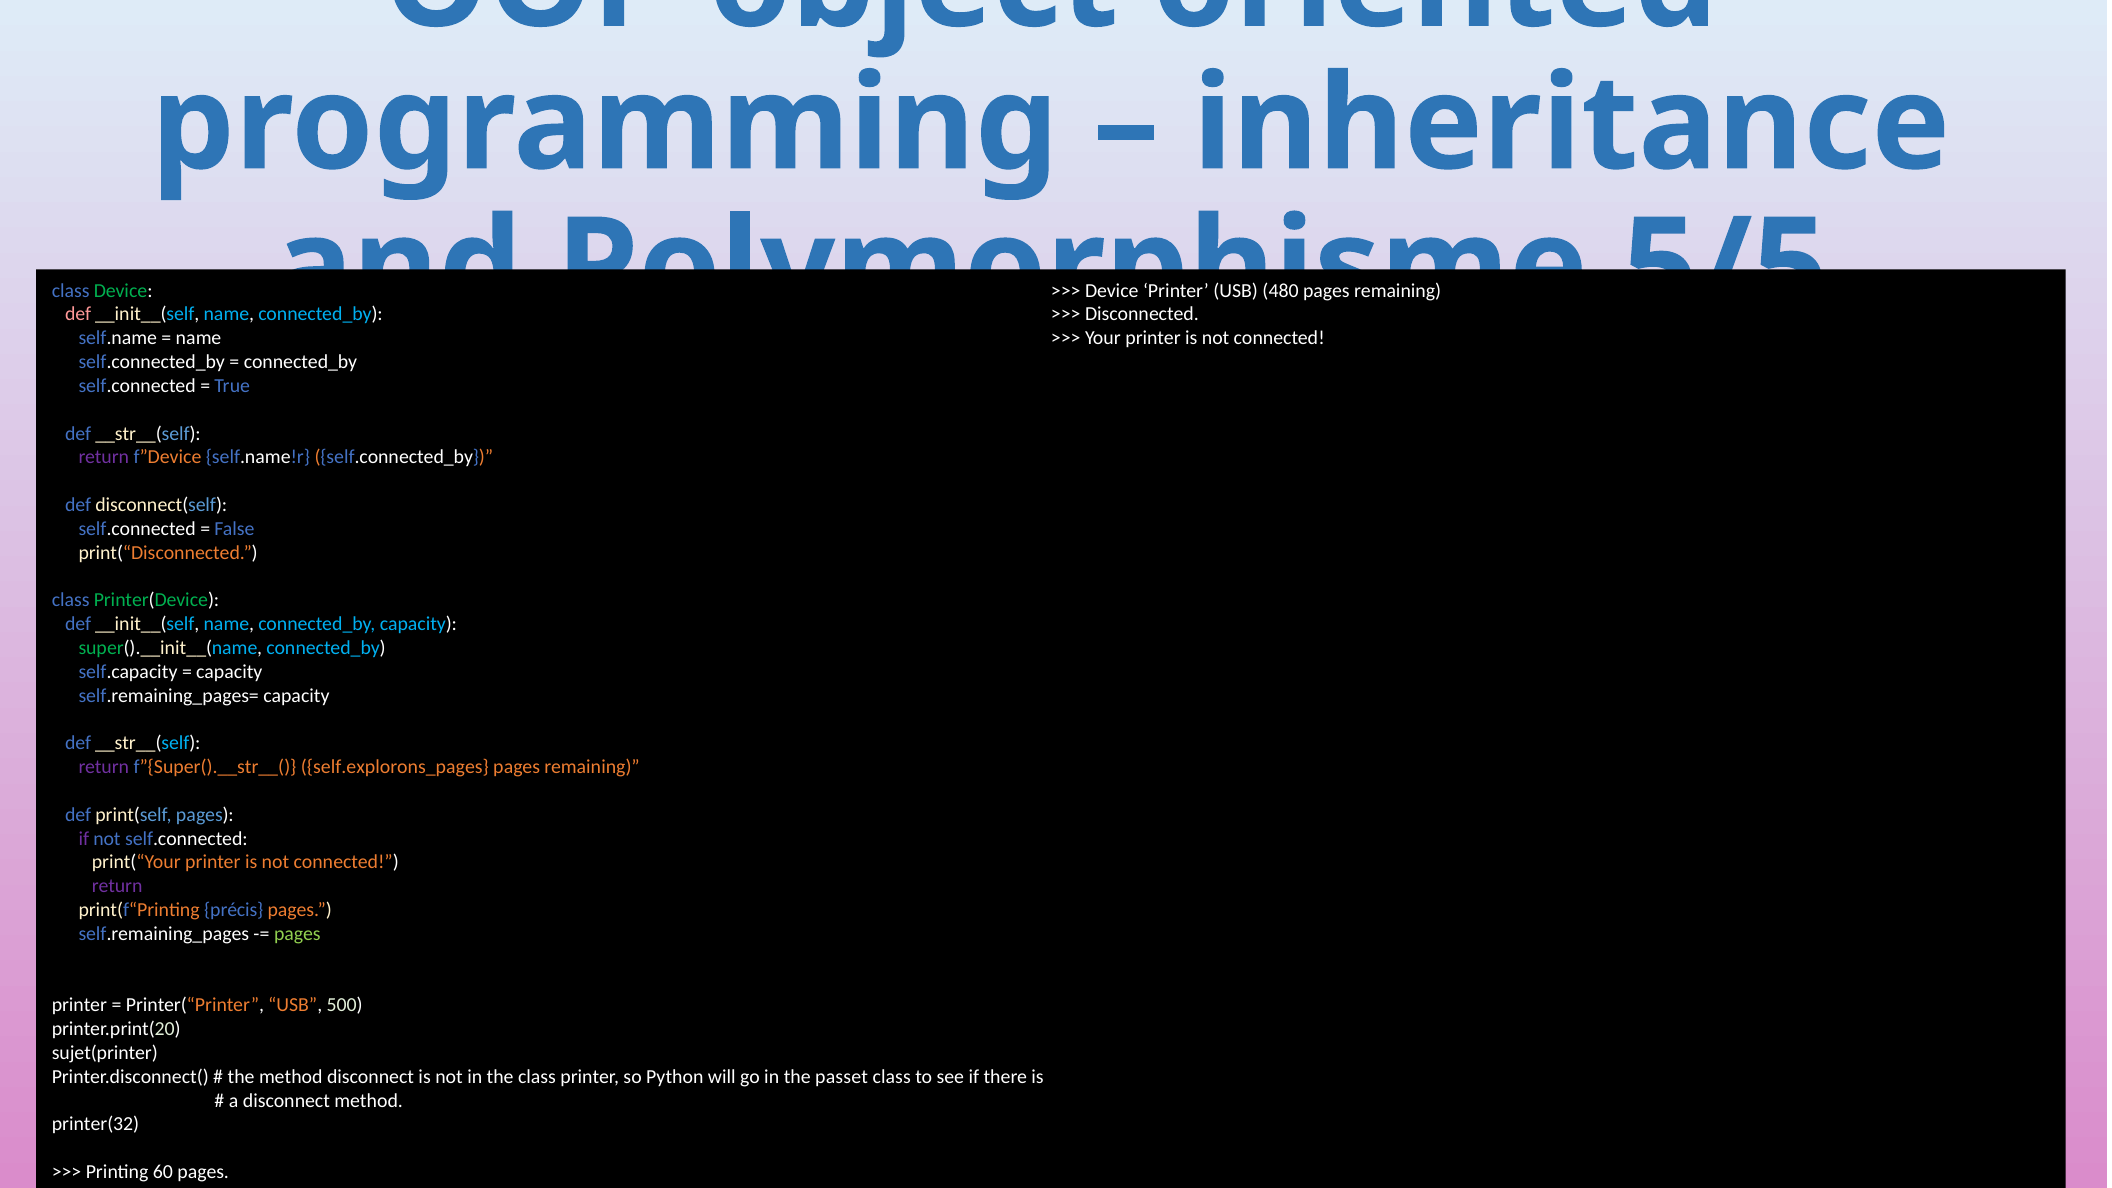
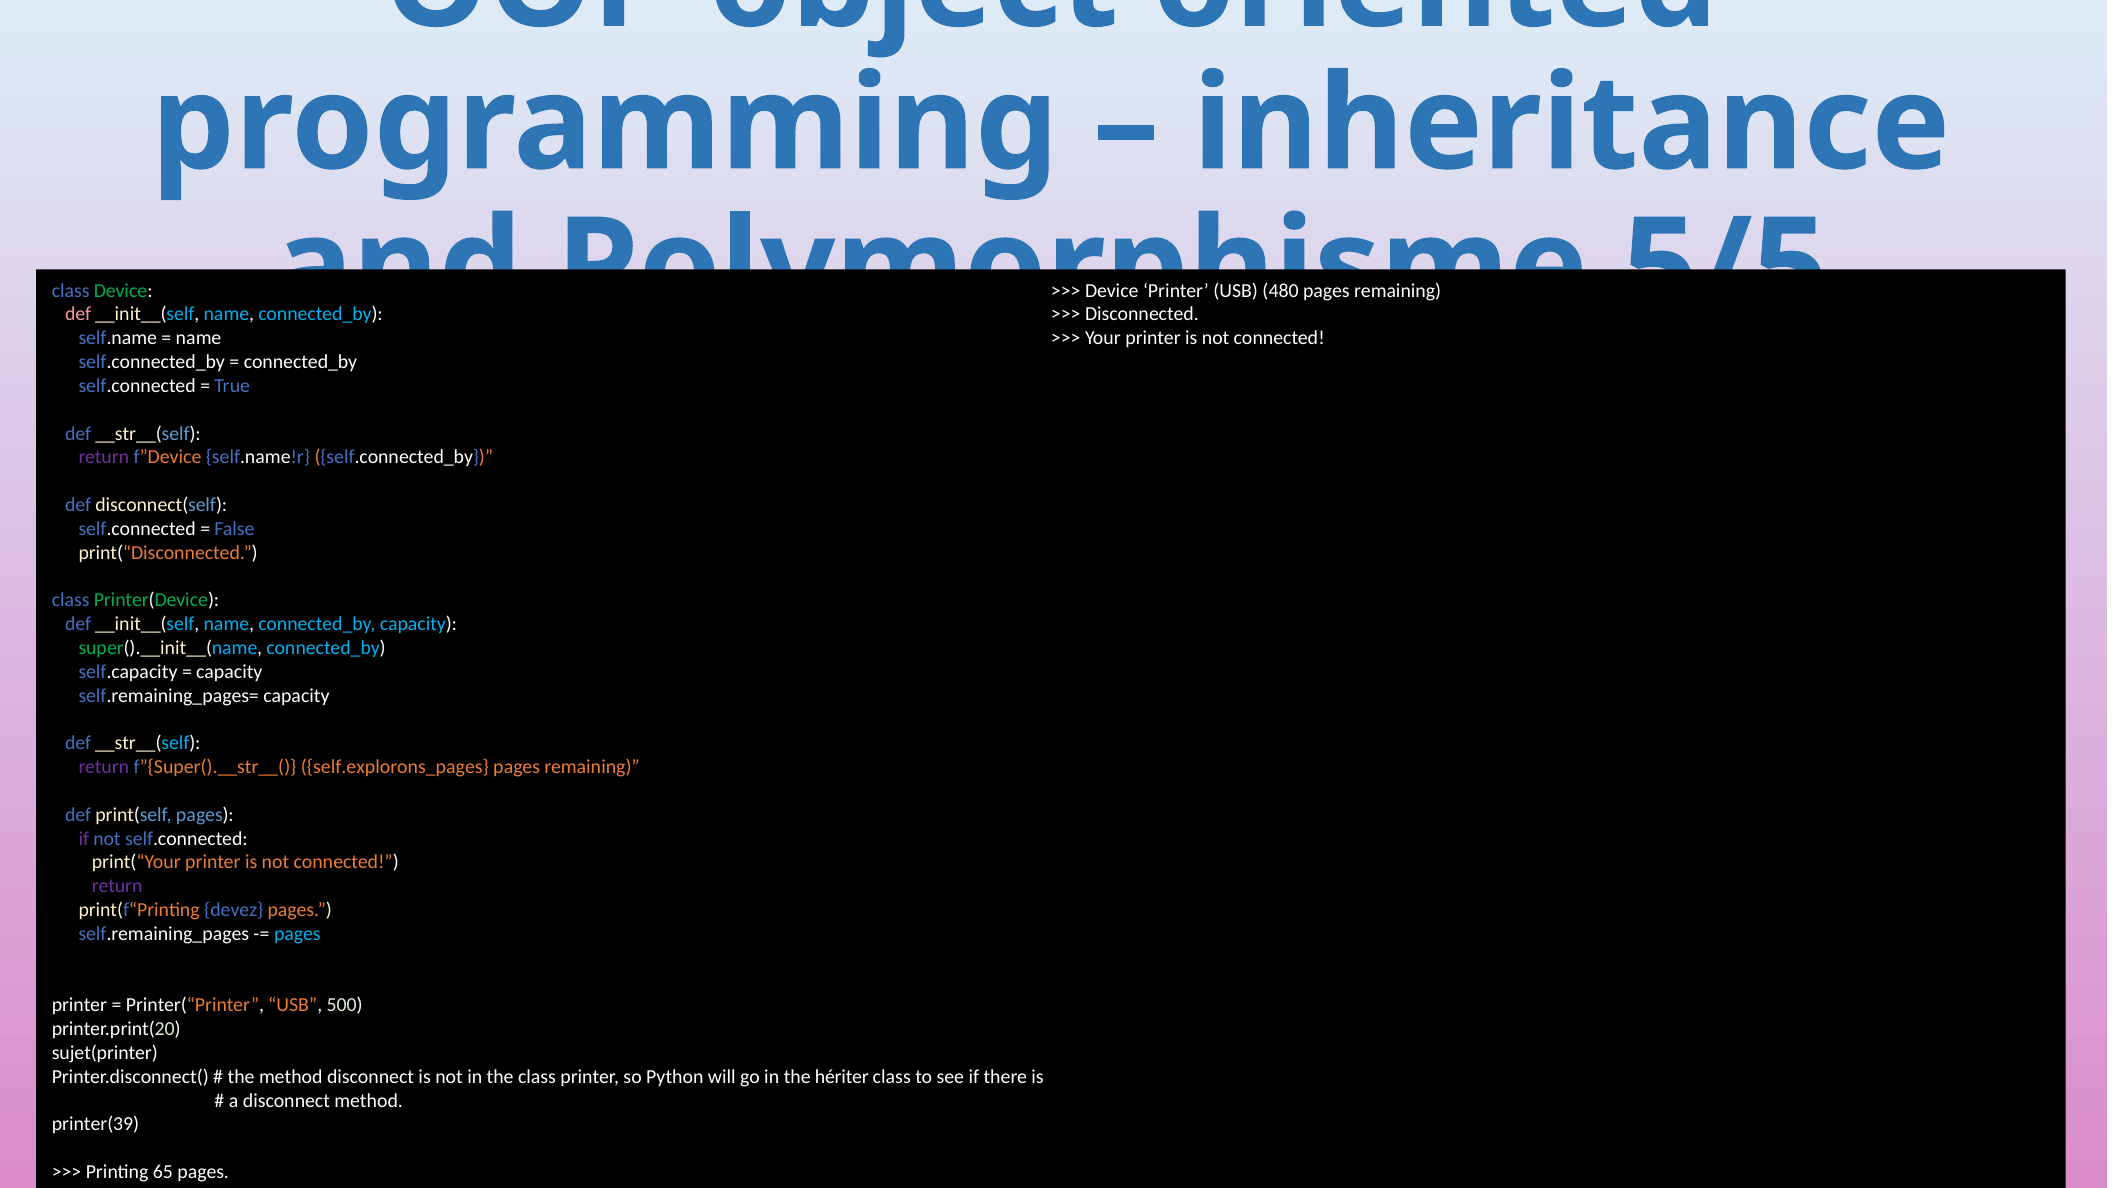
précis: précis -> devez
pages at (297, 934) colour: light green -> light blue
passet: passet -> hériter
printer(32: printer(32 -> printer(39
60: 60 -> 65
